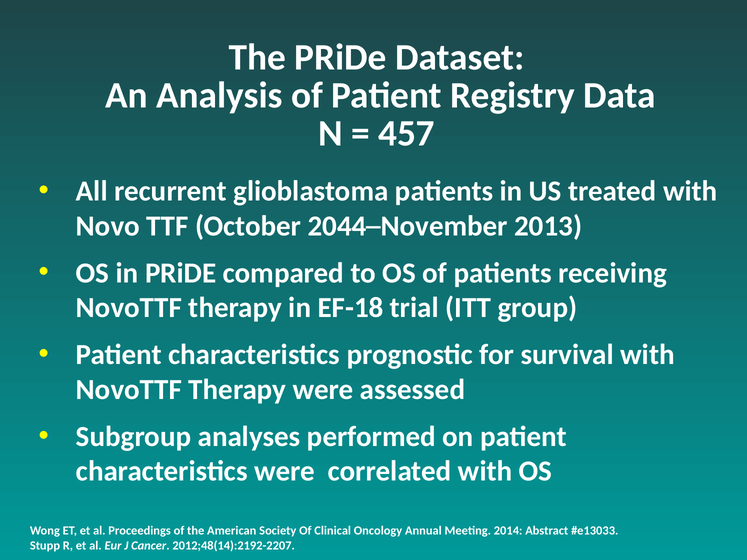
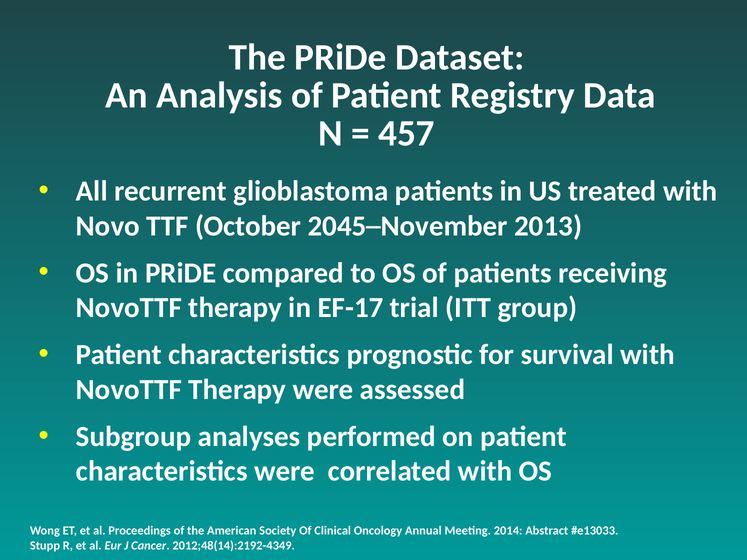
2044─November: 2044─November -> 2045─November
EF-18: EF-18 -> EF-17
2012;48(14):2192-2207: 2012;48(14):2192-2207 -> 2012;48(14):2192-4349
